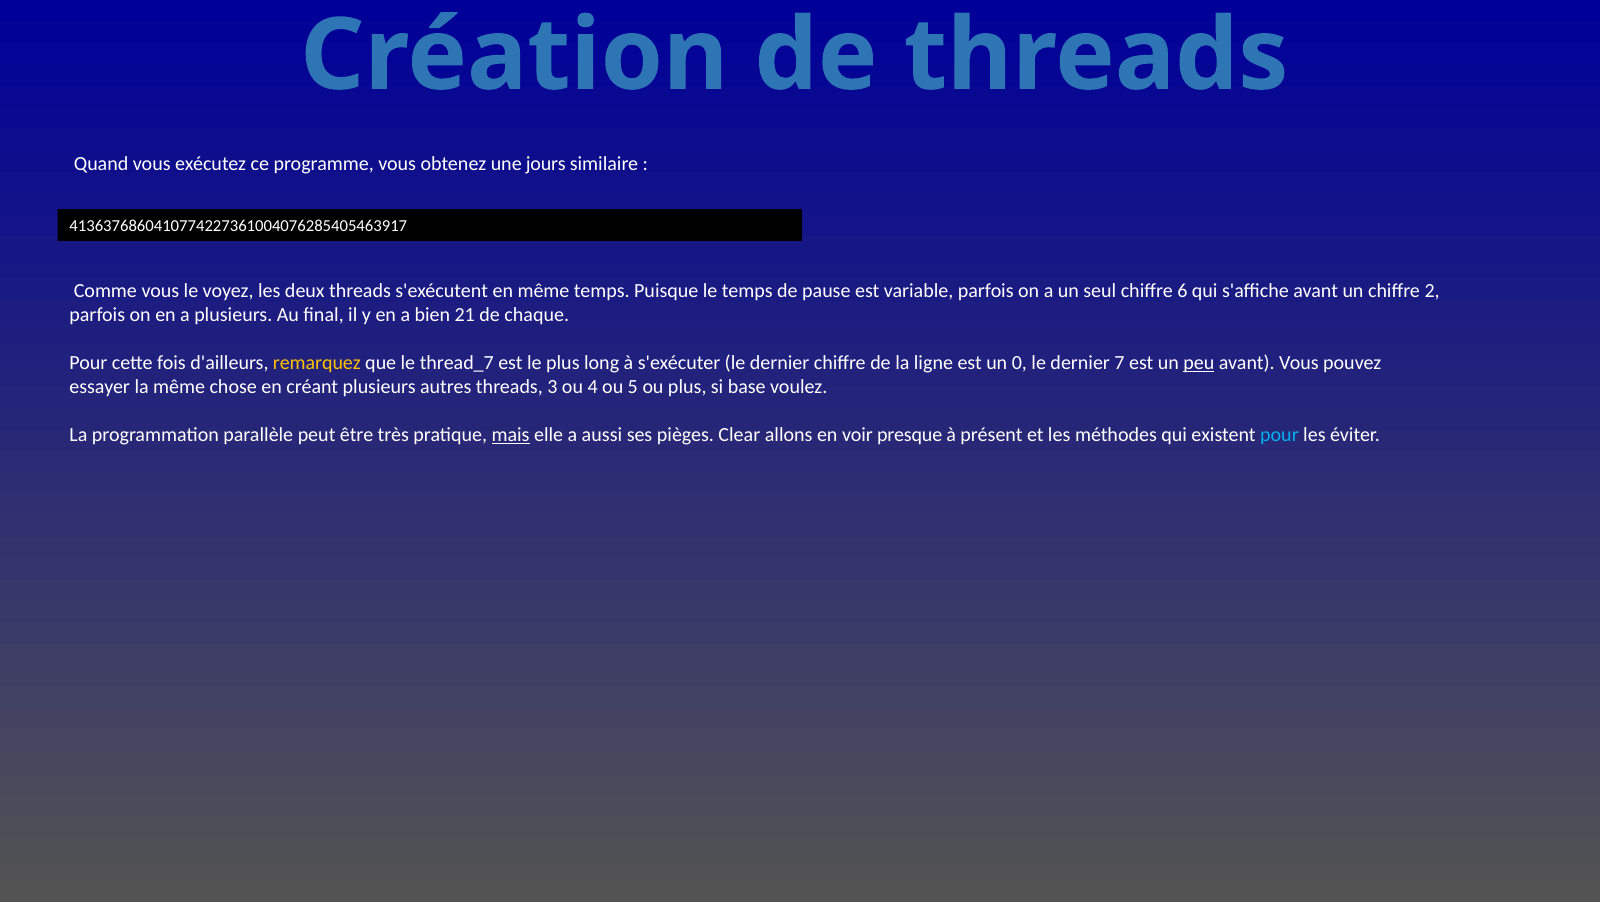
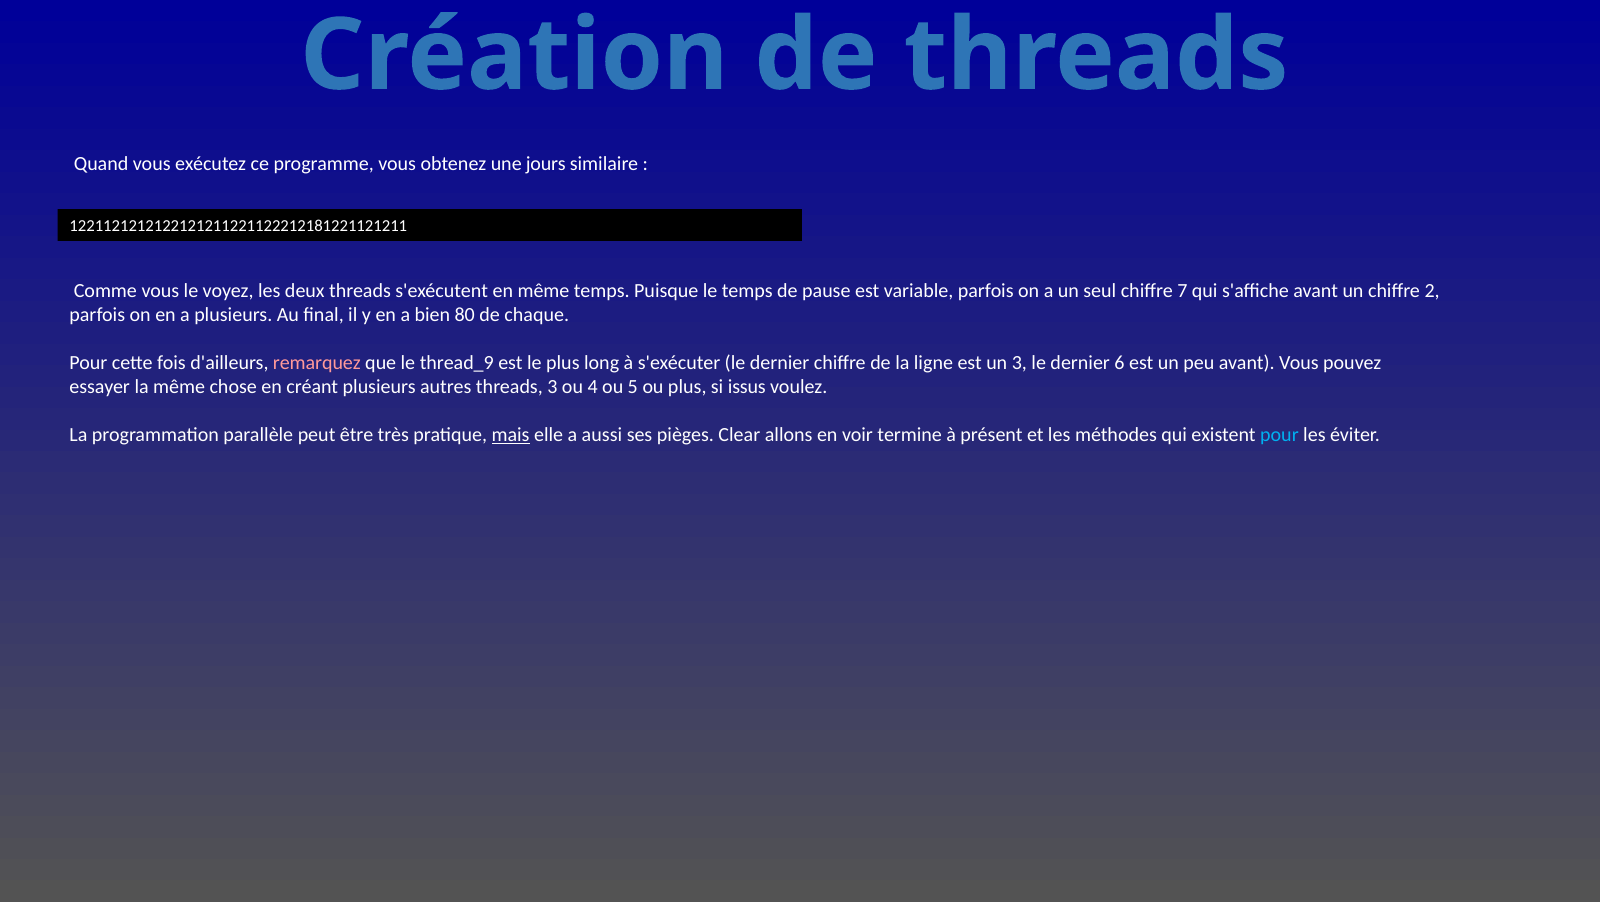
4136376860410774227361004076285405463917: 4136376860410774227361004076285405463917 -> 1221121212122121211221122212181221121211
6: 6 -> 7
21: 21 -> 80
remarquez colour: yellow -> pink
thread_7: thread_7 -> thread_9
un 0: 0 -> 3
7: 7 -> 6
peu underline: present -> none
base: base -> issus
presque: presque -> termine
